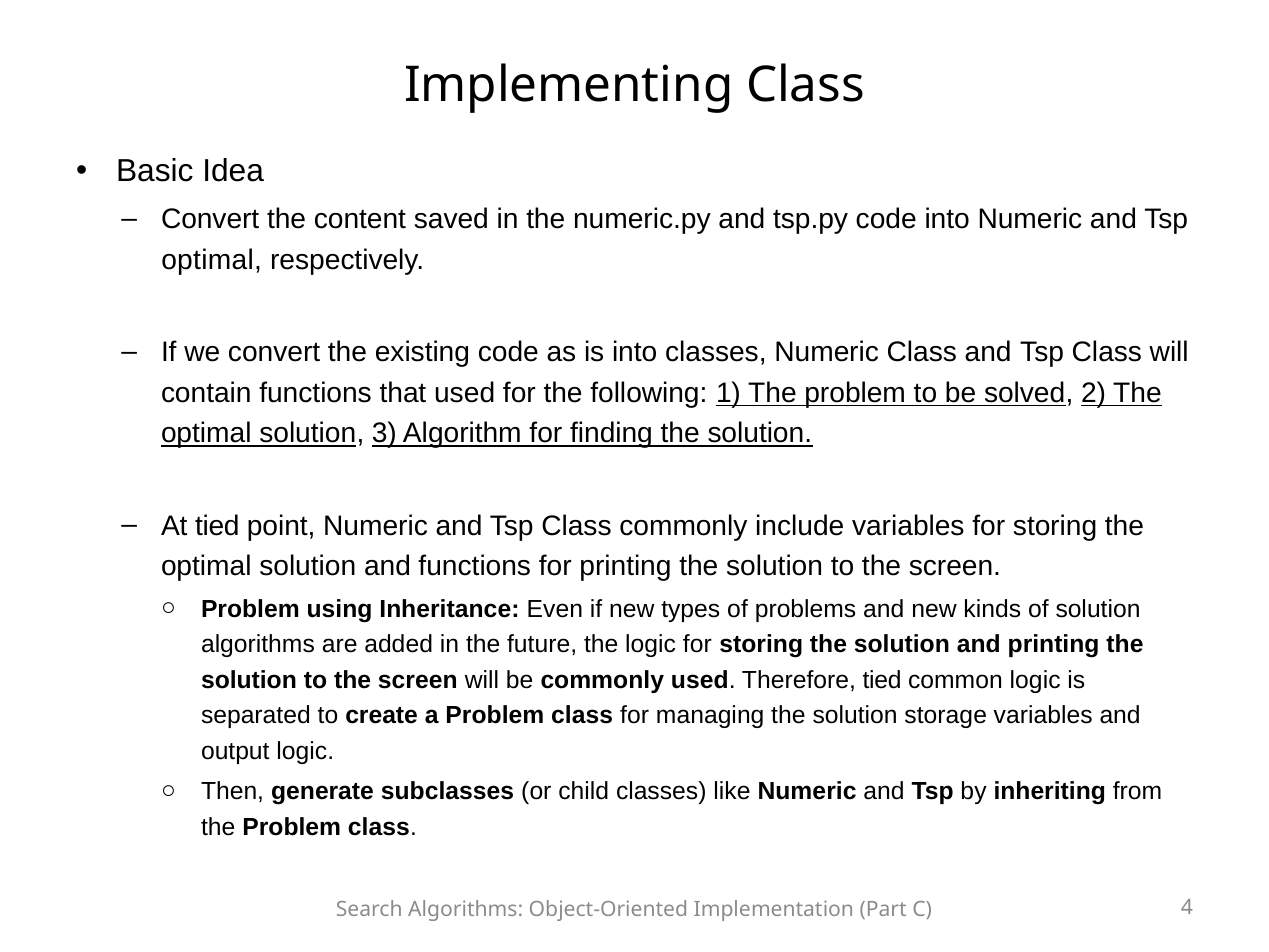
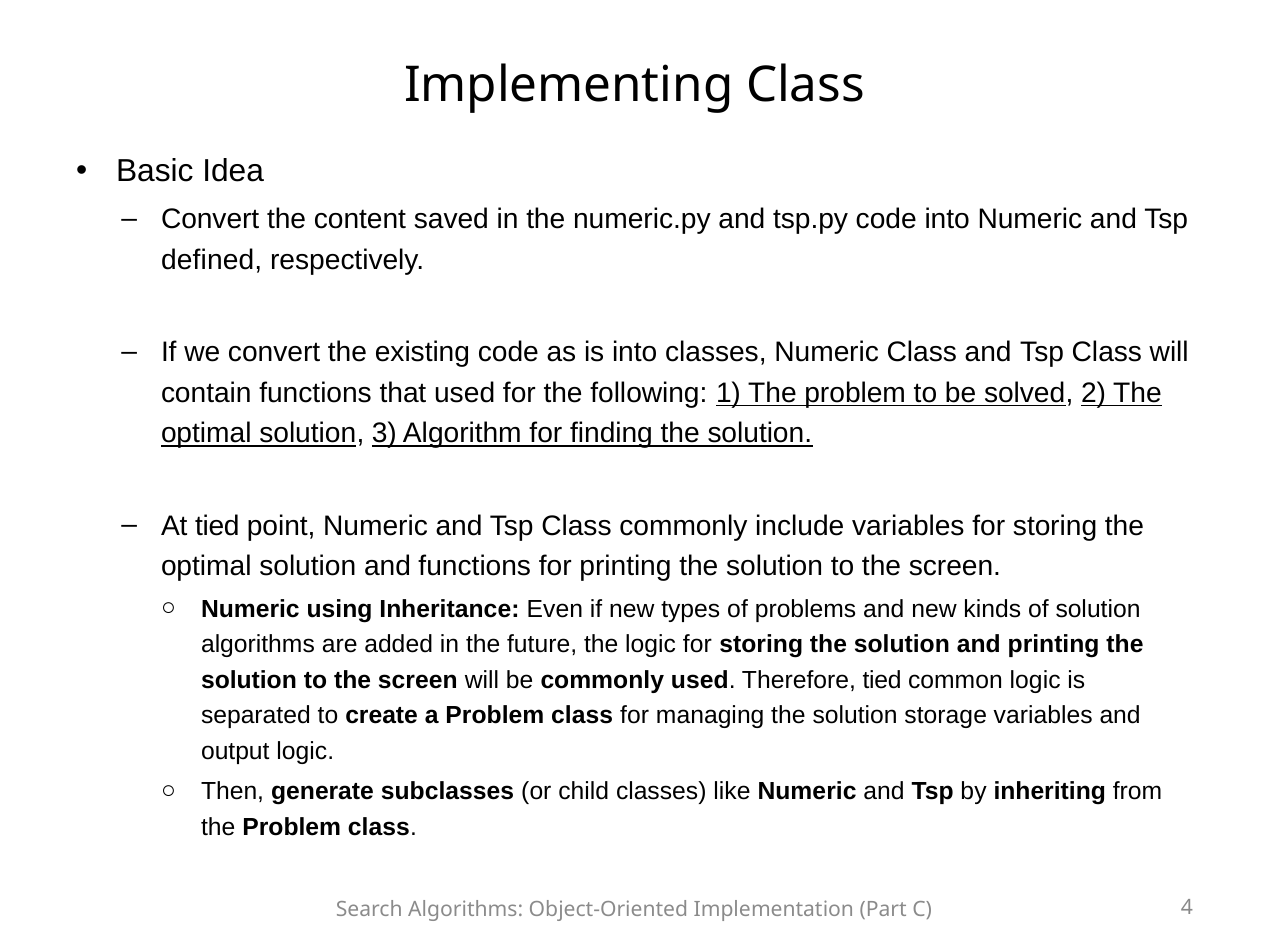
optimal at (212, 260): optimal -> defined
Problem at (250, 609): Problem -> Numeric
